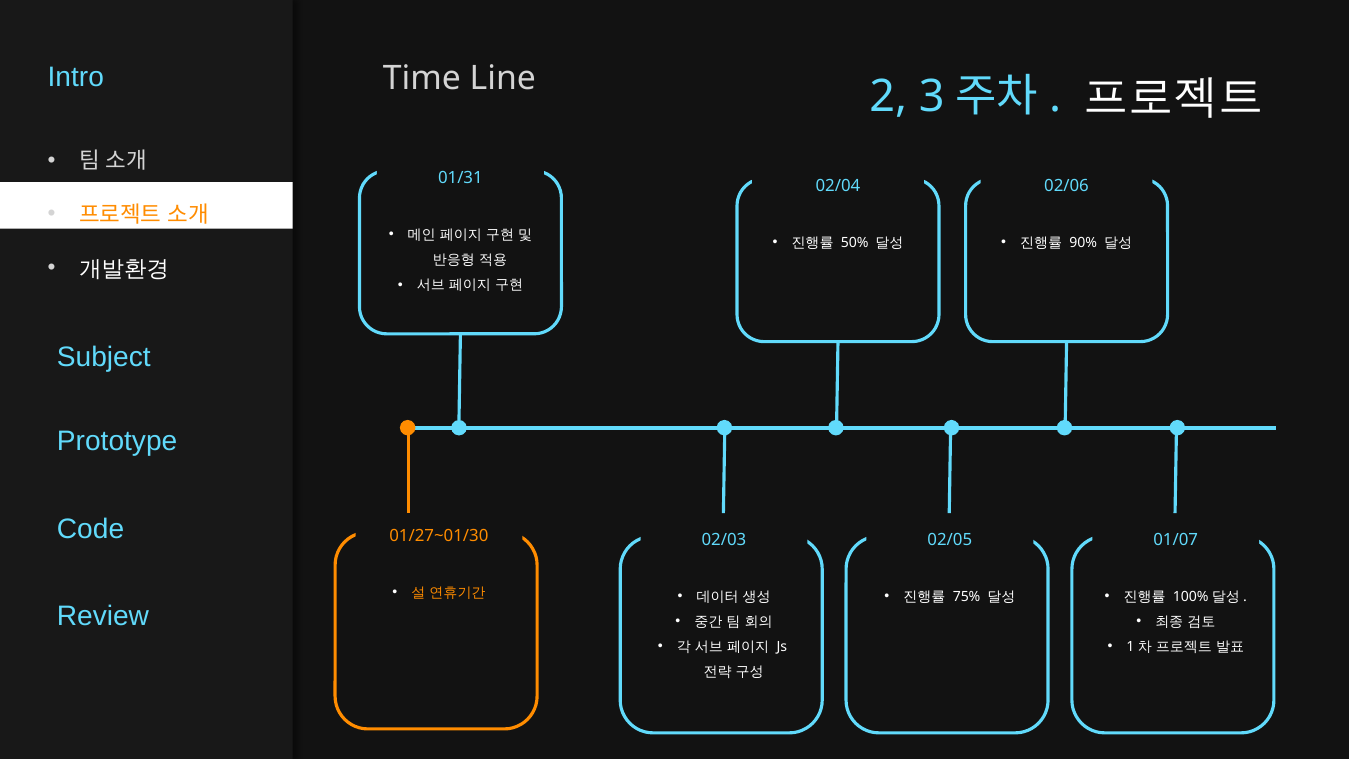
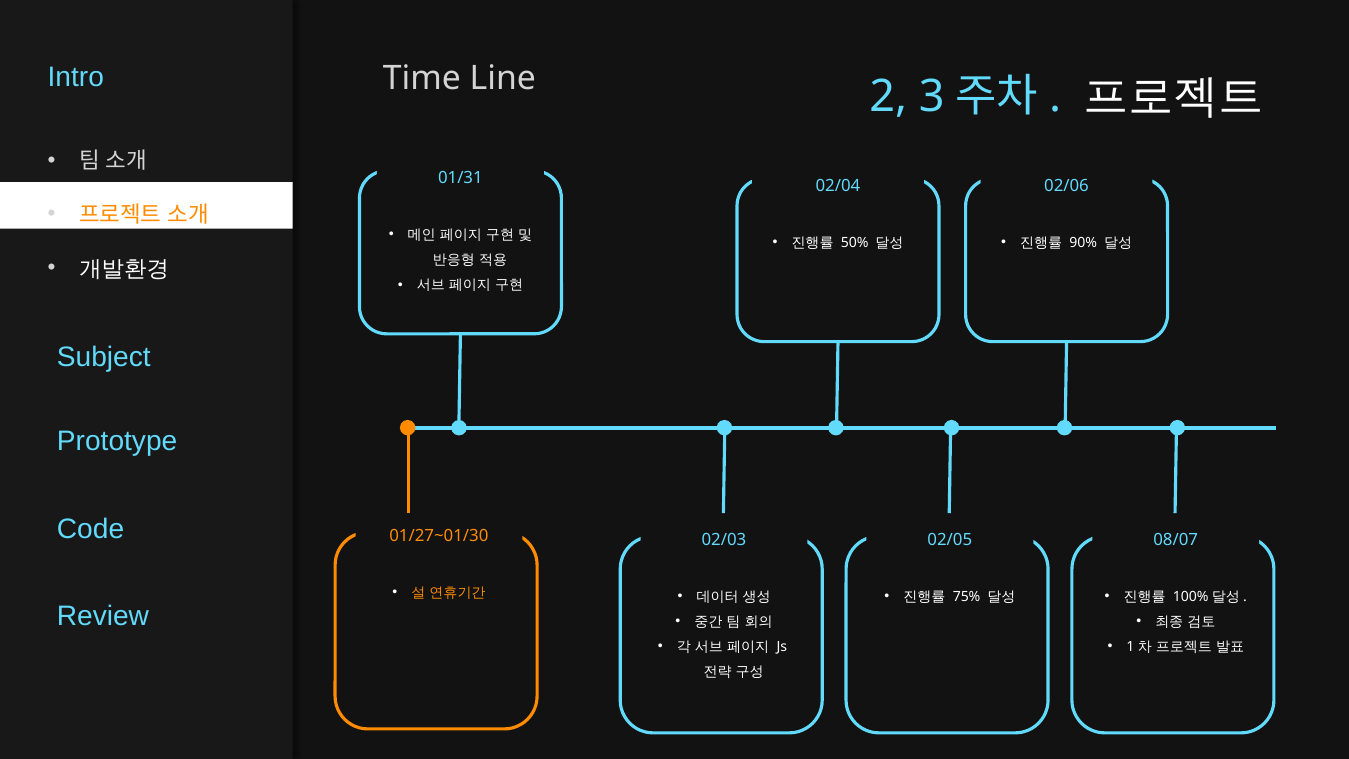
01/07: 01/07 -> 08/07
